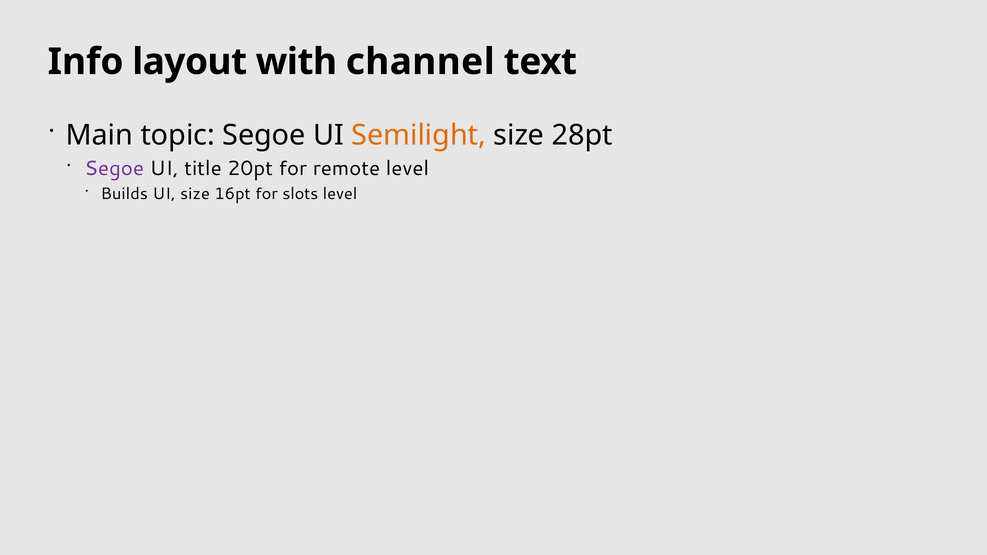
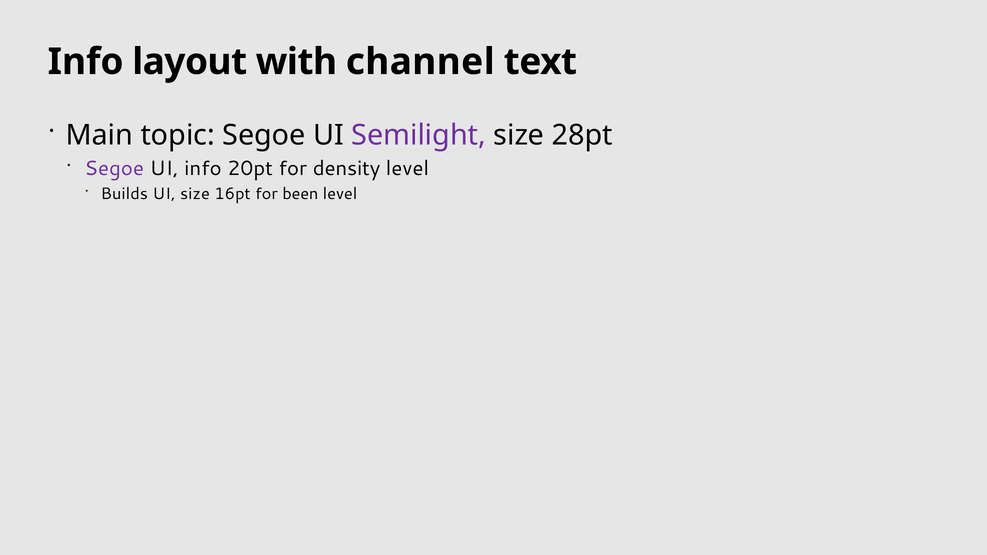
Semilight colour: orange -> purple
UI title: title -> info
remote: remote -> density
slots: slots -> been
